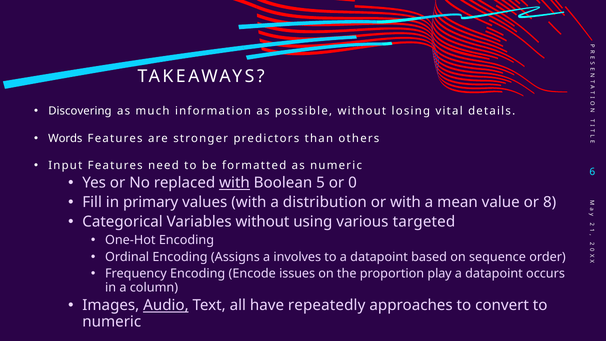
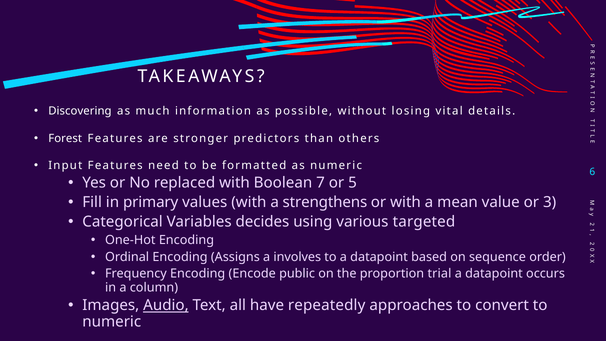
Words: Words -> Forest
with at (235, 183) underline: present -> none
5: 5 -> 7
or 0: 0 -> 5
distribution: distribution -> strengthens
8: 8 -> 3
Variables without: without -> decides
issues: issues -> public
play: play -> trial
